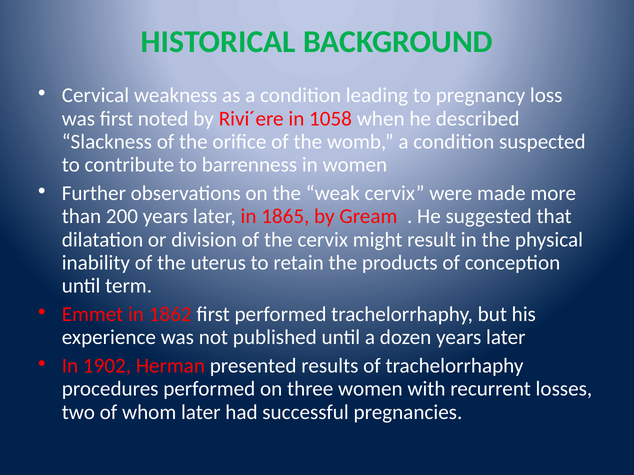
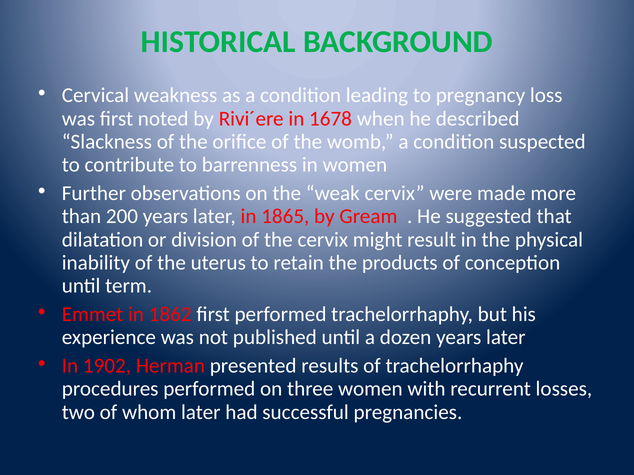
1058: 1058 -> 1678
